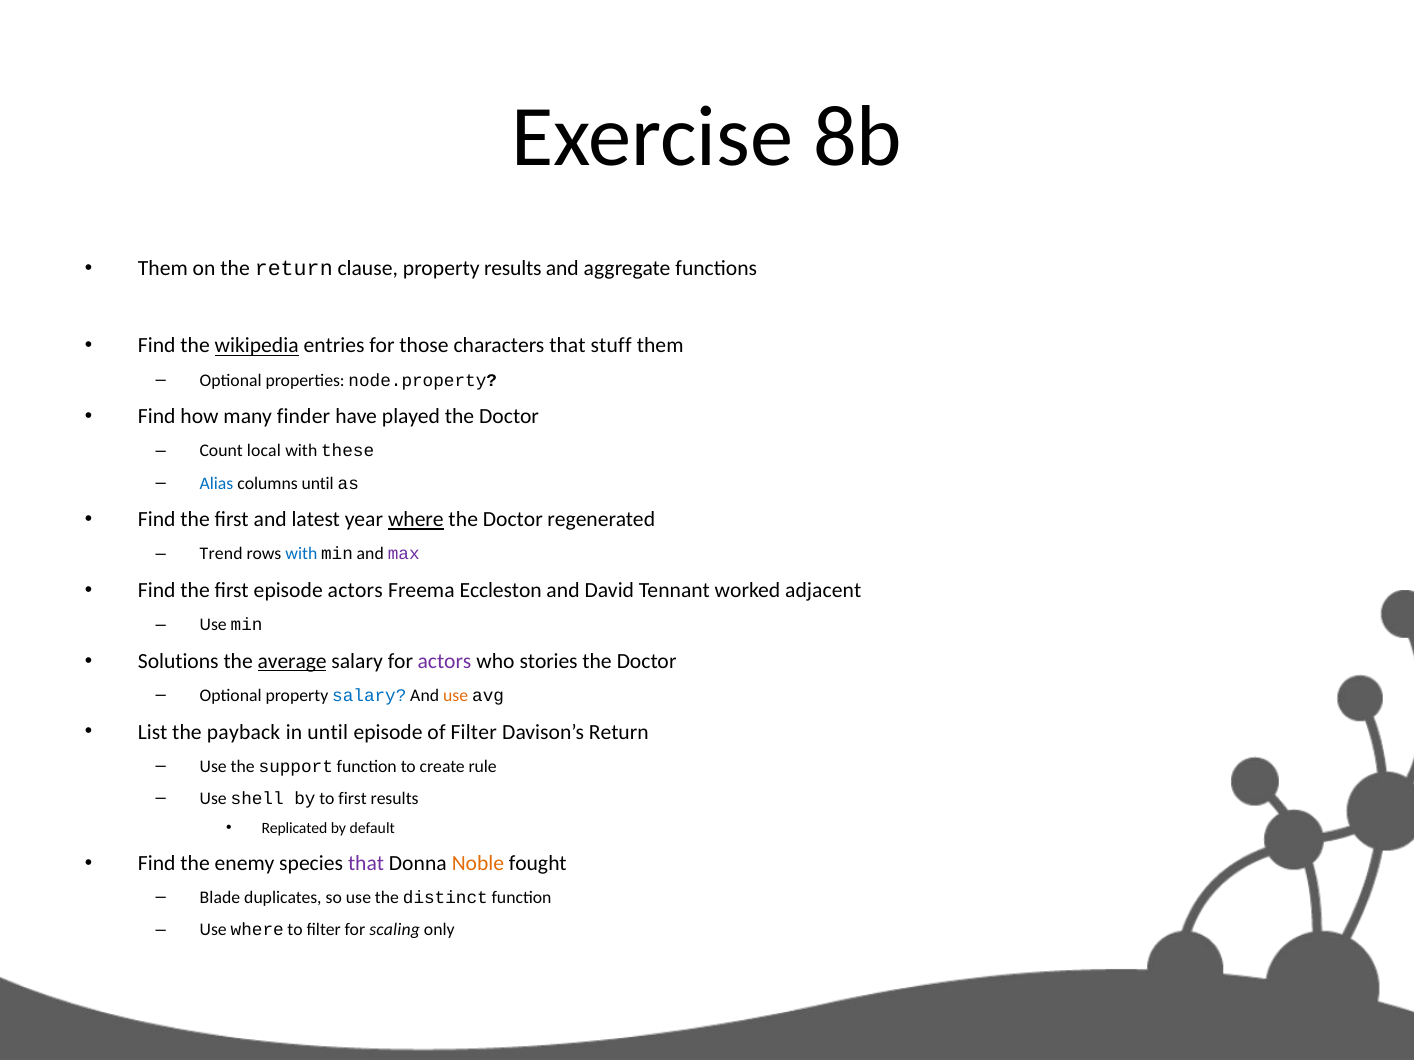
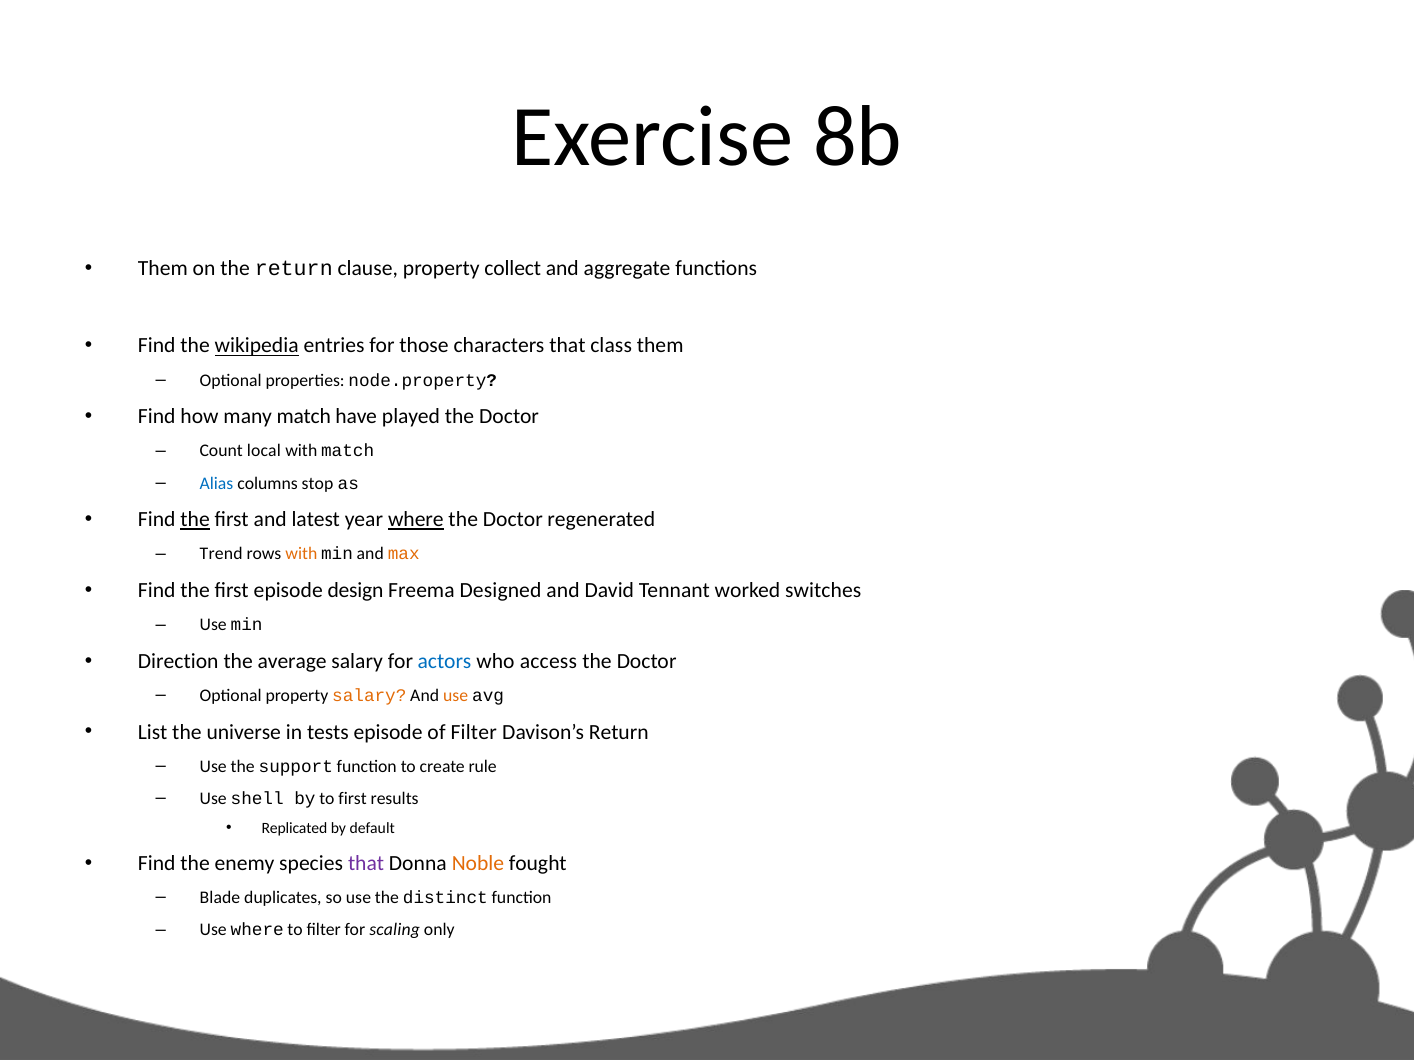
property results: results -> collect
stuff: stuff -> class
many finder: finder -> match
with these: these -> match
columns until: until -> stop
the at (195, 520) underline: none -> present
with at (301, 554) colour: blue -> orange
max colour: purple -> orange
episode actors: actors -> design
Eccleston: Eccleston -> Designed
adjacent: adjacent -> switches
Solutions: Solutions -> Direction
average underline: present -> none
actors at (445, 662) colour: purple -> blue
stories: stories -> access
salary at (369, 696) colour: blue -> orange
payback: payback -> universe
in until: until -> tests
